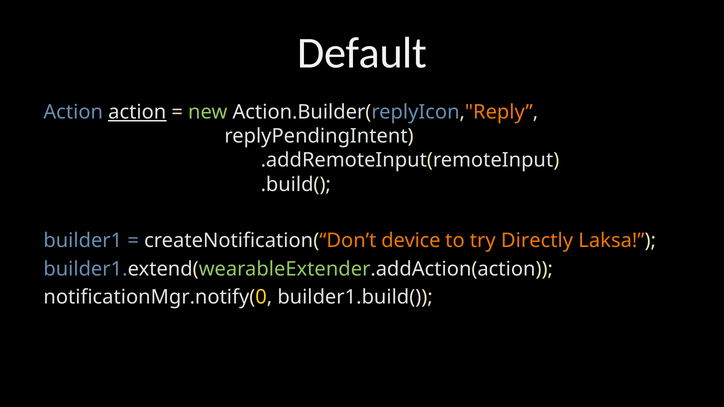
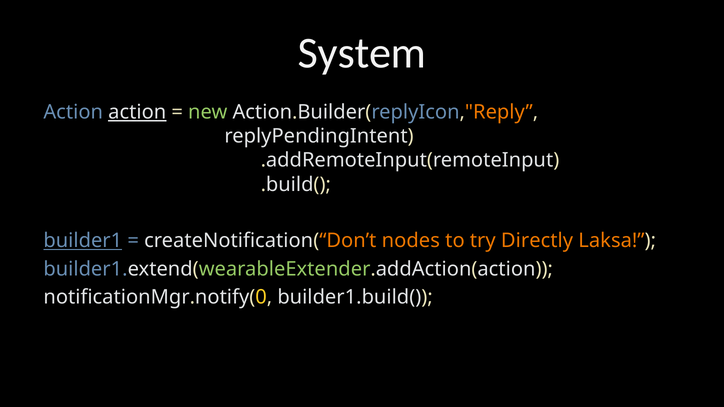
Default: Default -> System
builder1 underline: none -> present
device: device -> nodes
